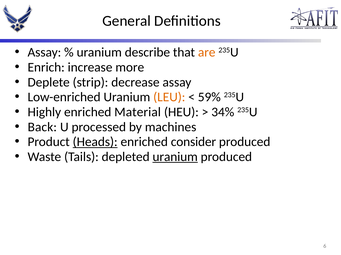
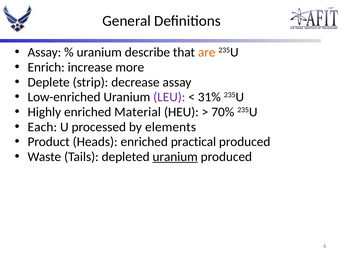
LEU colour: orange -> purple
59%: 59% -> 31%
34%: 34% -> 70%
Back: Back -> Each
machines: machines -> elements
Heads underline: present -> none
consider: consider -> practical
